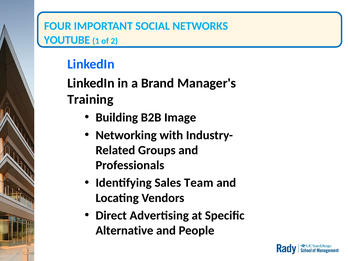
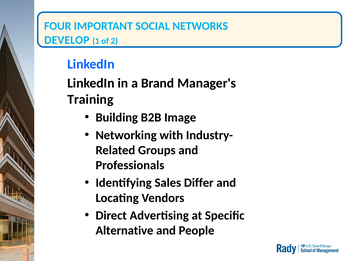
YOUTUBE: YOUTUBE -> DEVELOP
Team: Team -> Differ
